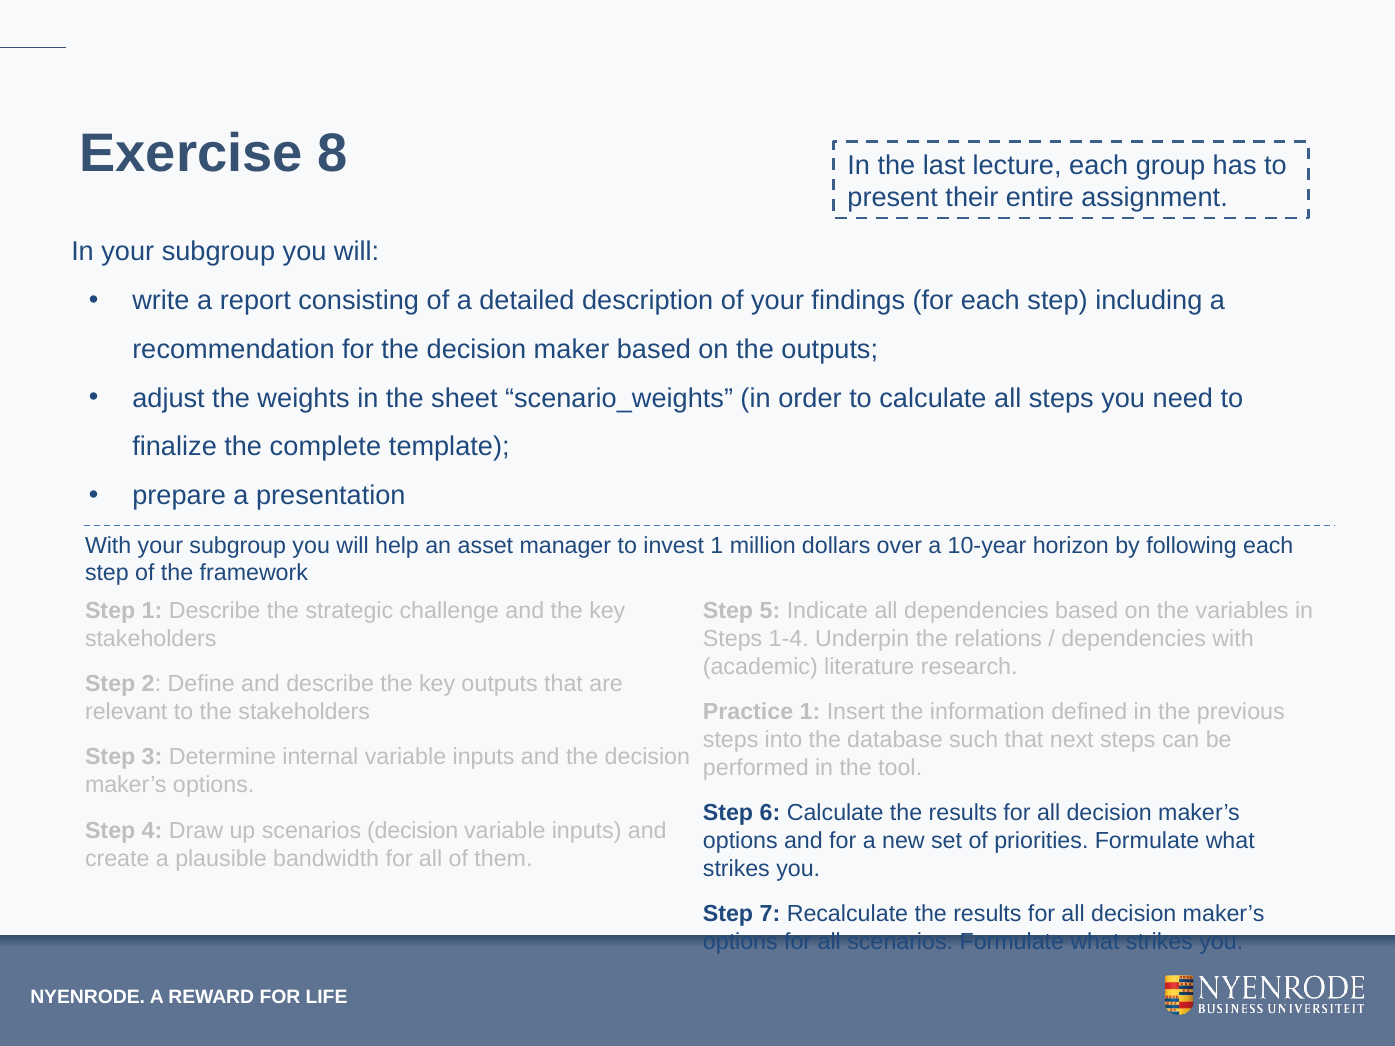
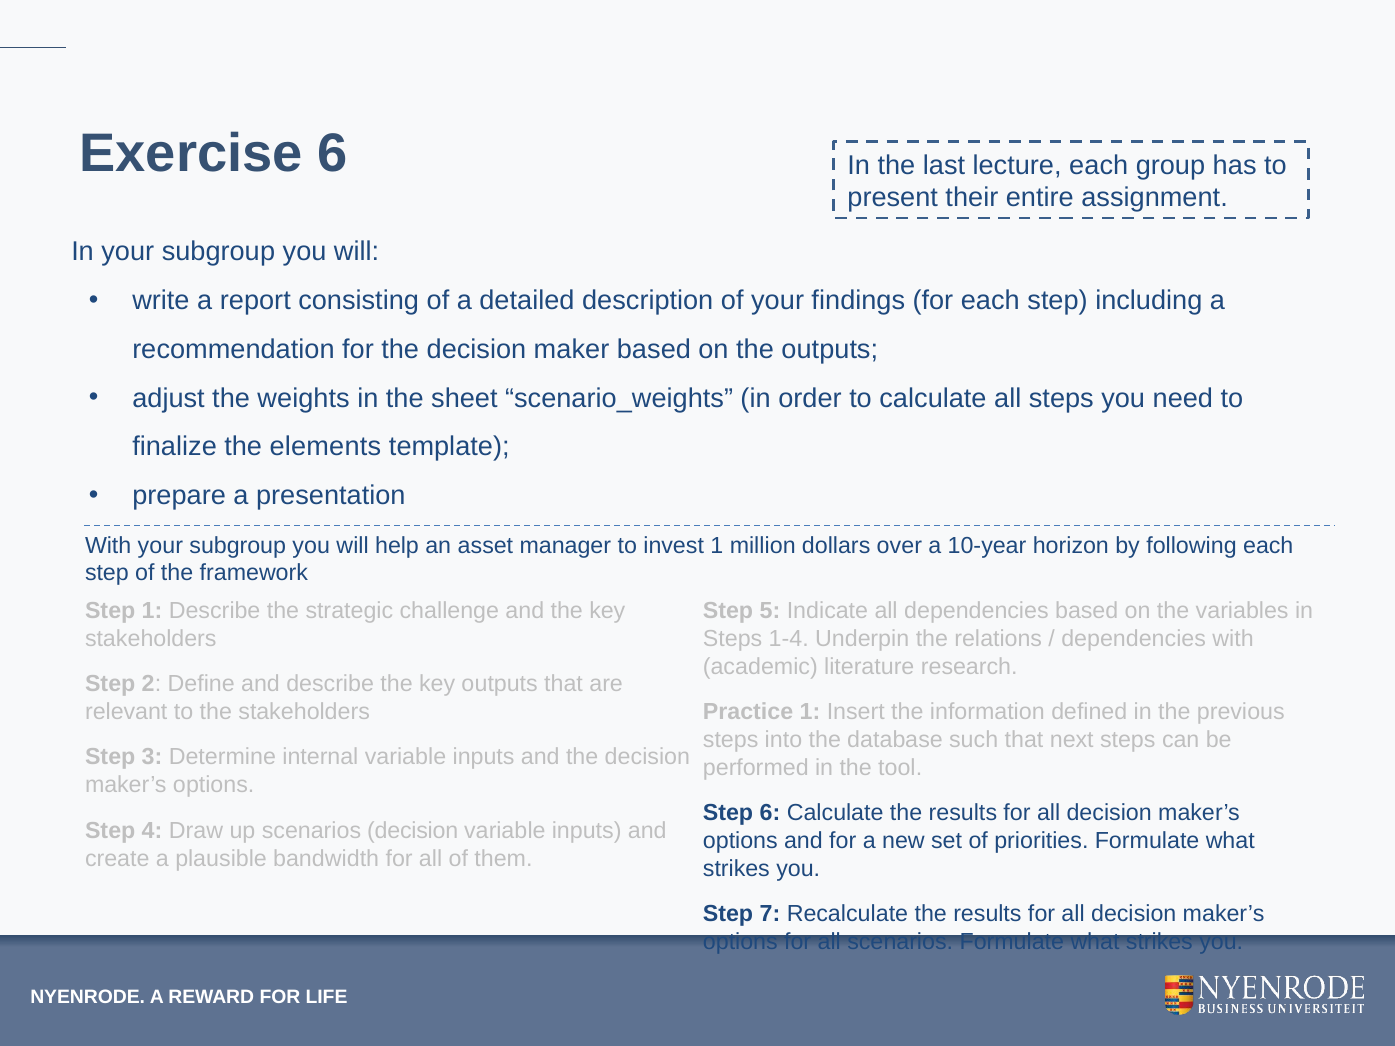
Exercise 8: 8 -> 6
complete: complete -> elements
